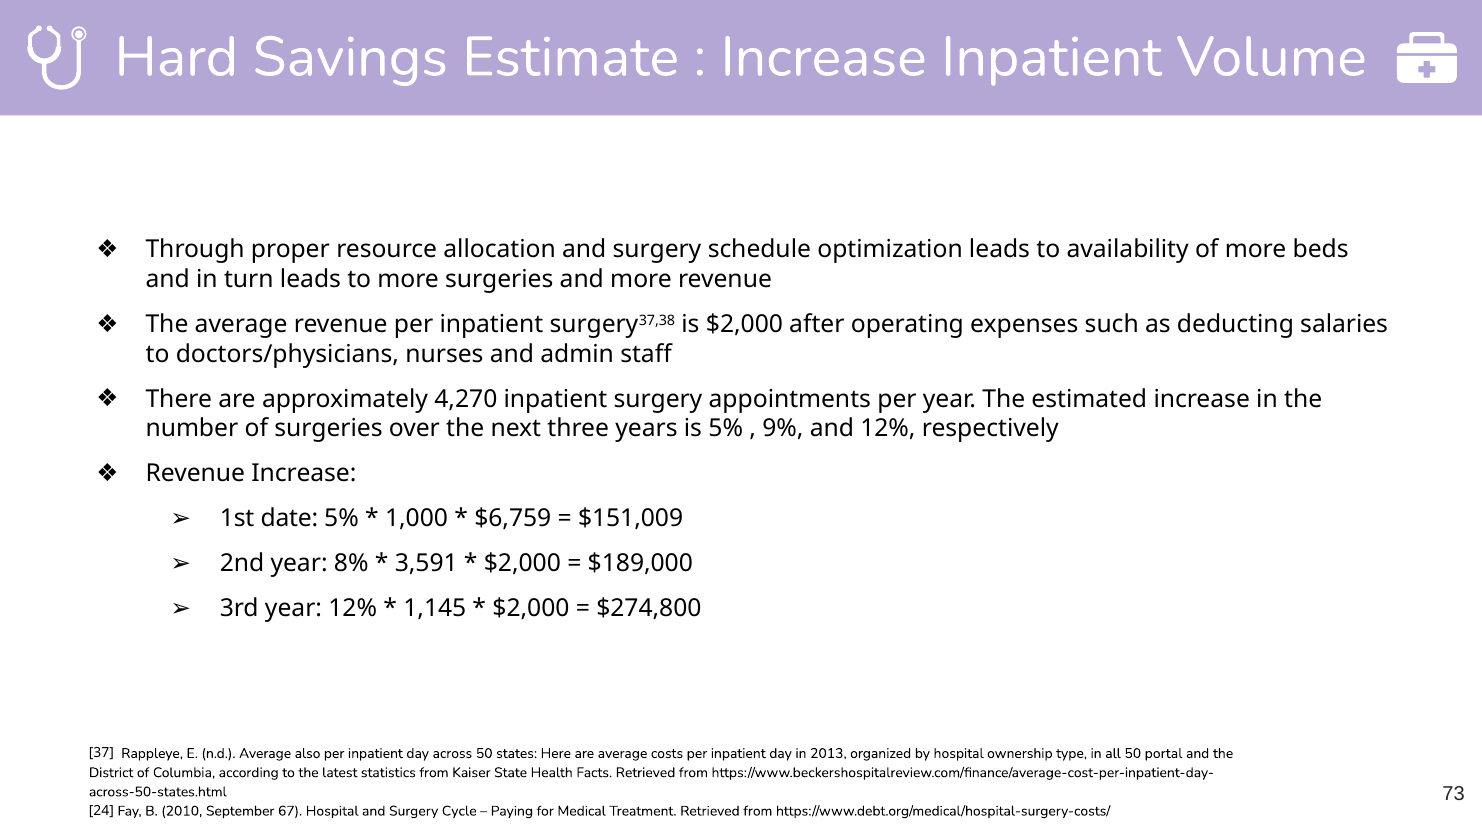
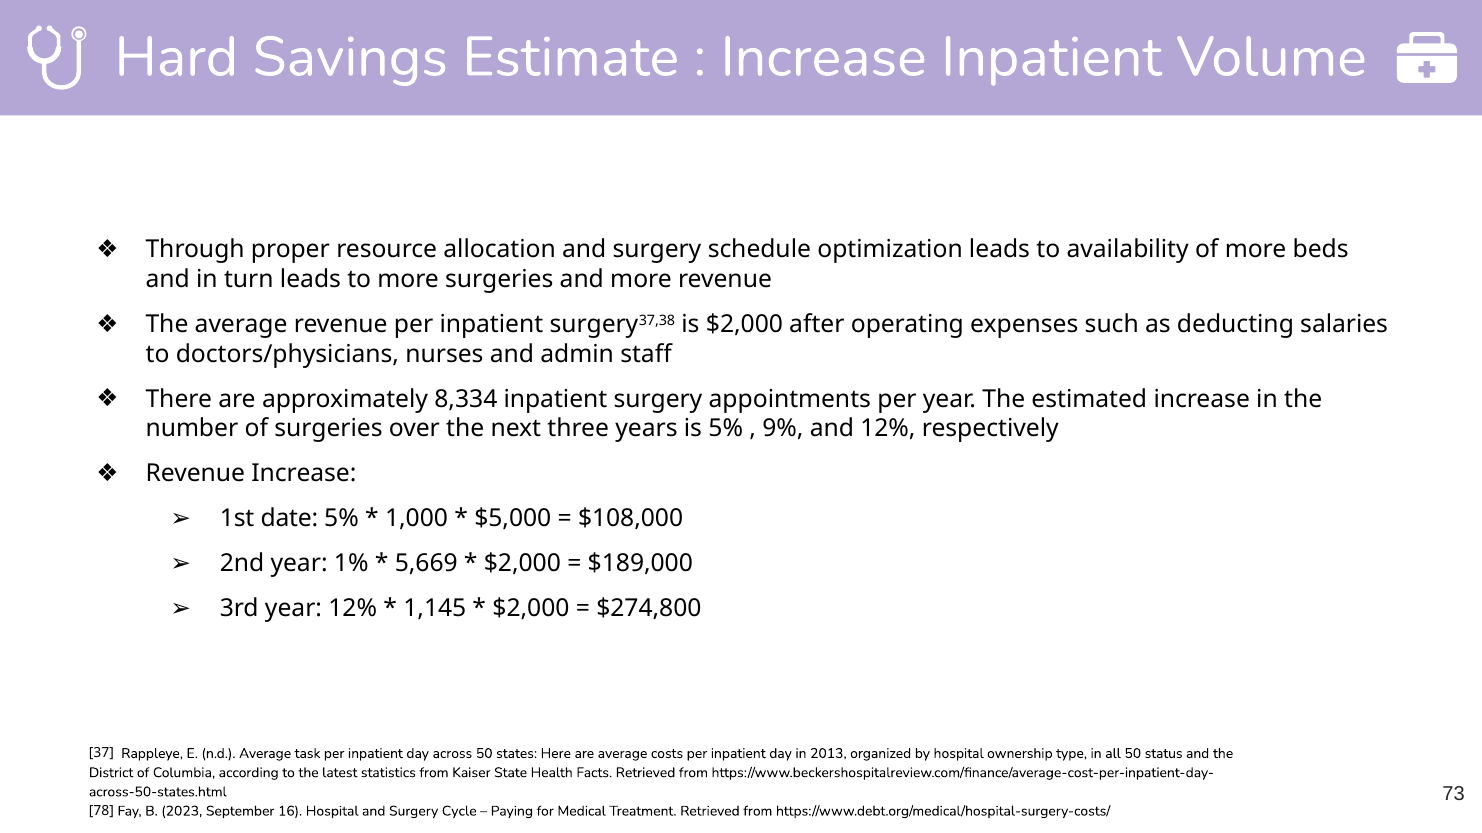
4,270: 4,270 -> 8,334
$6,759: $6,759 -> $5,000
$151,009: $151,009 -> $108,000
8%: 8% -> 1%
3,591: 3,591 -> 5,669
also: also -> task
portal: portal -> status
24: 24 -> 78
2010: 2010 -> 2023
67: 67 -> 16
